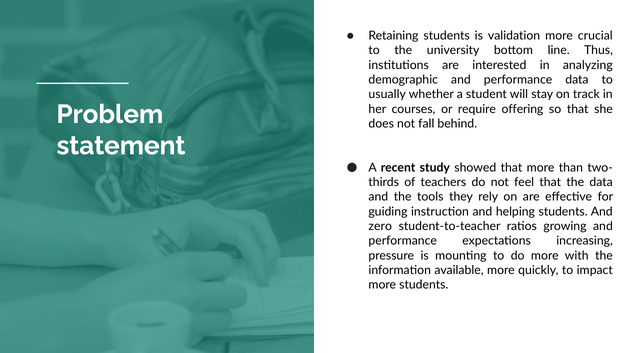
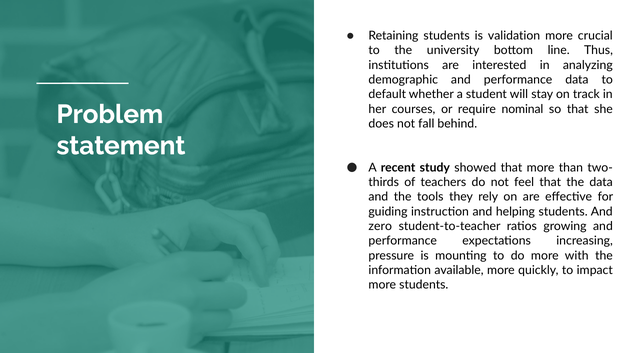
usually: usually -> default
offering: offering -> nominal
